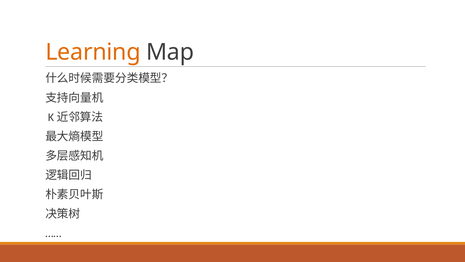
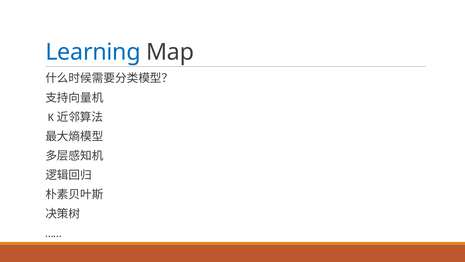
Learning colour: orange -> blue
